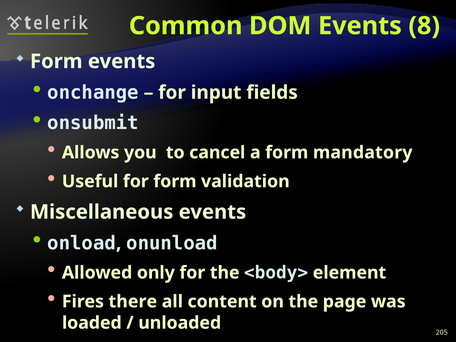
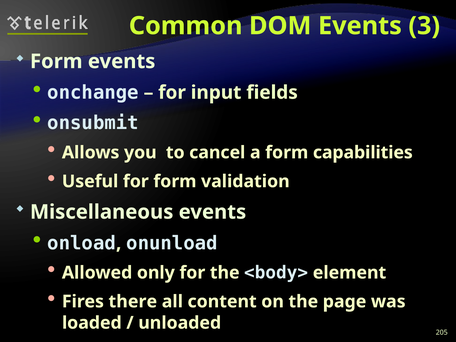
8: 8 -> 3
mandatory: mandatory -> capabilities
